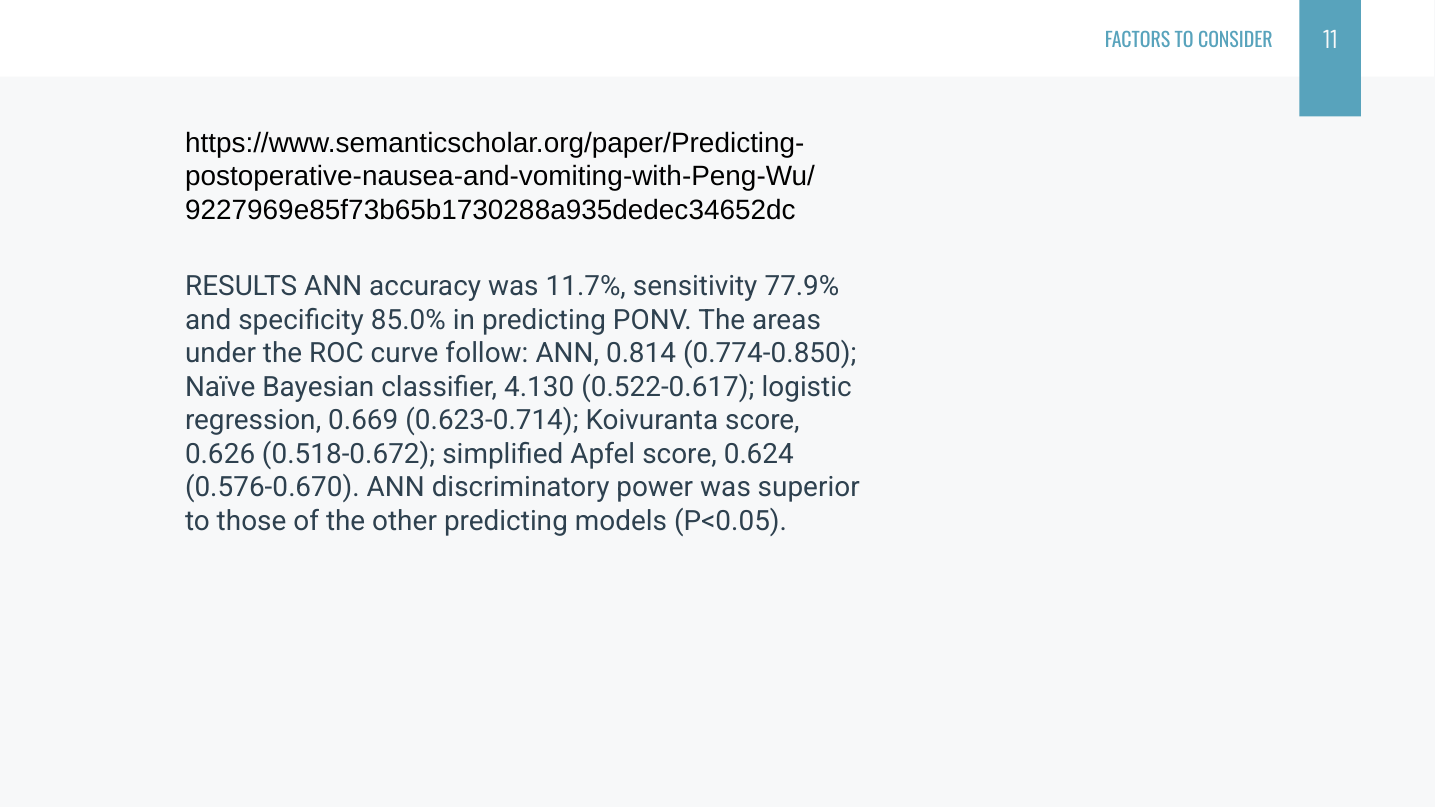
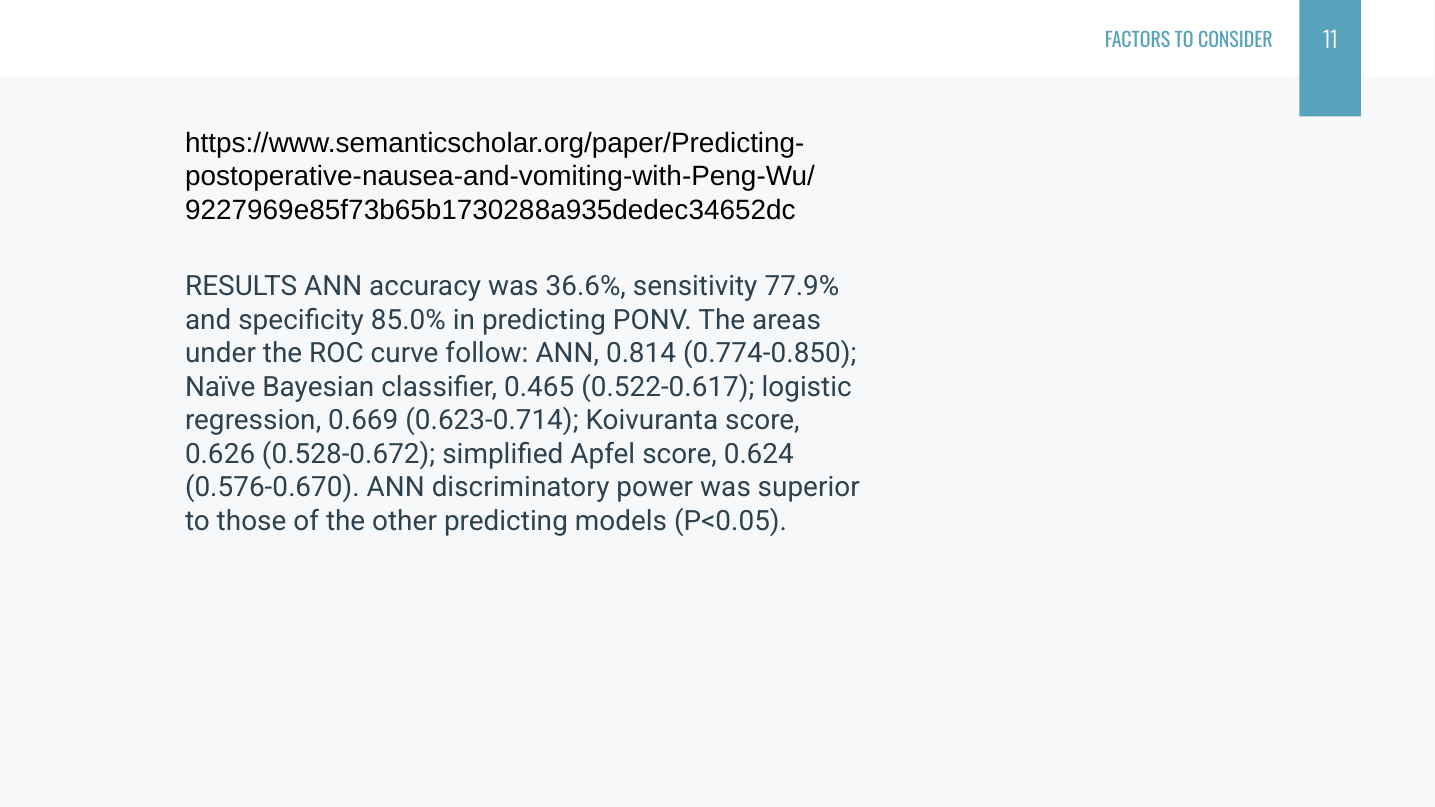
11.7%: 11.7% -> 36.6%
4.130: 4.130 -> 0.465
0.518-0.672: 0.518-0.672 -> 0.528-0.672
